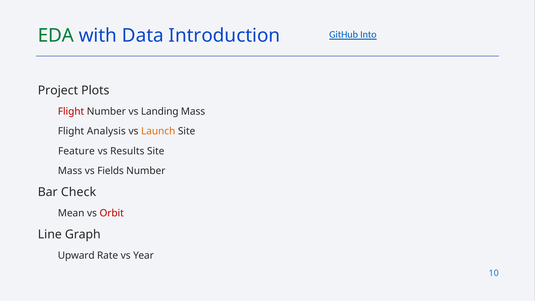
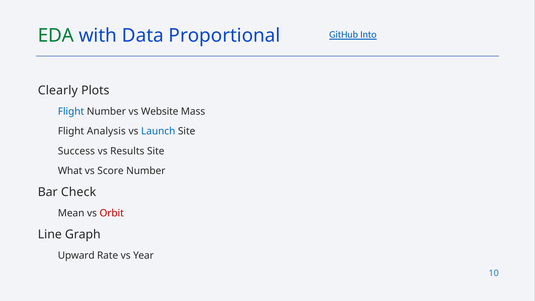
Introduction: Introduction -> Proportional
Project: Project -> Clearly
Flight at (71, 111) colour: red -> blue
Landing: Landing -> Website
Launch colour: orange -> blue
Feature: Feature -> Success
Mass at (70, 171): Mass -> What
Fields: Fields -> Score
